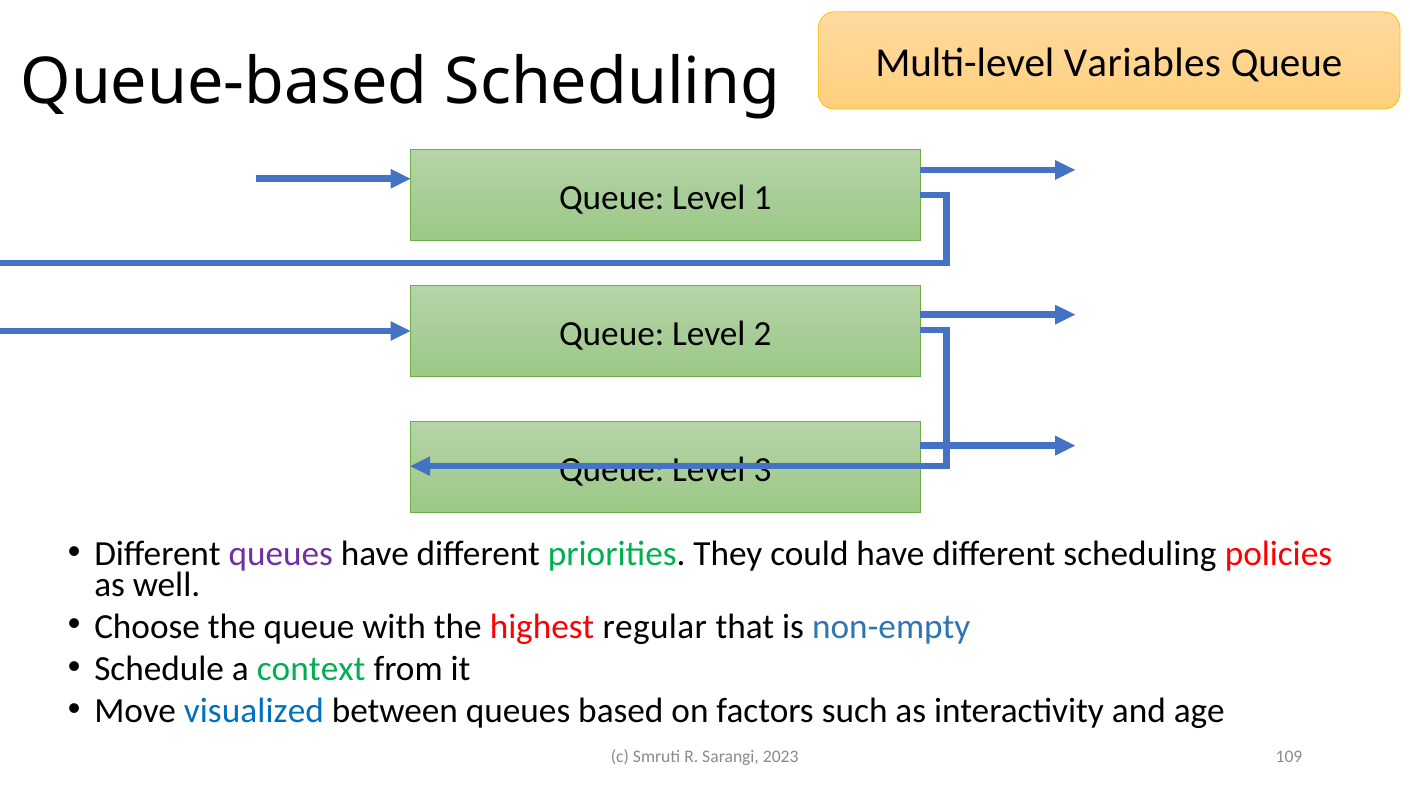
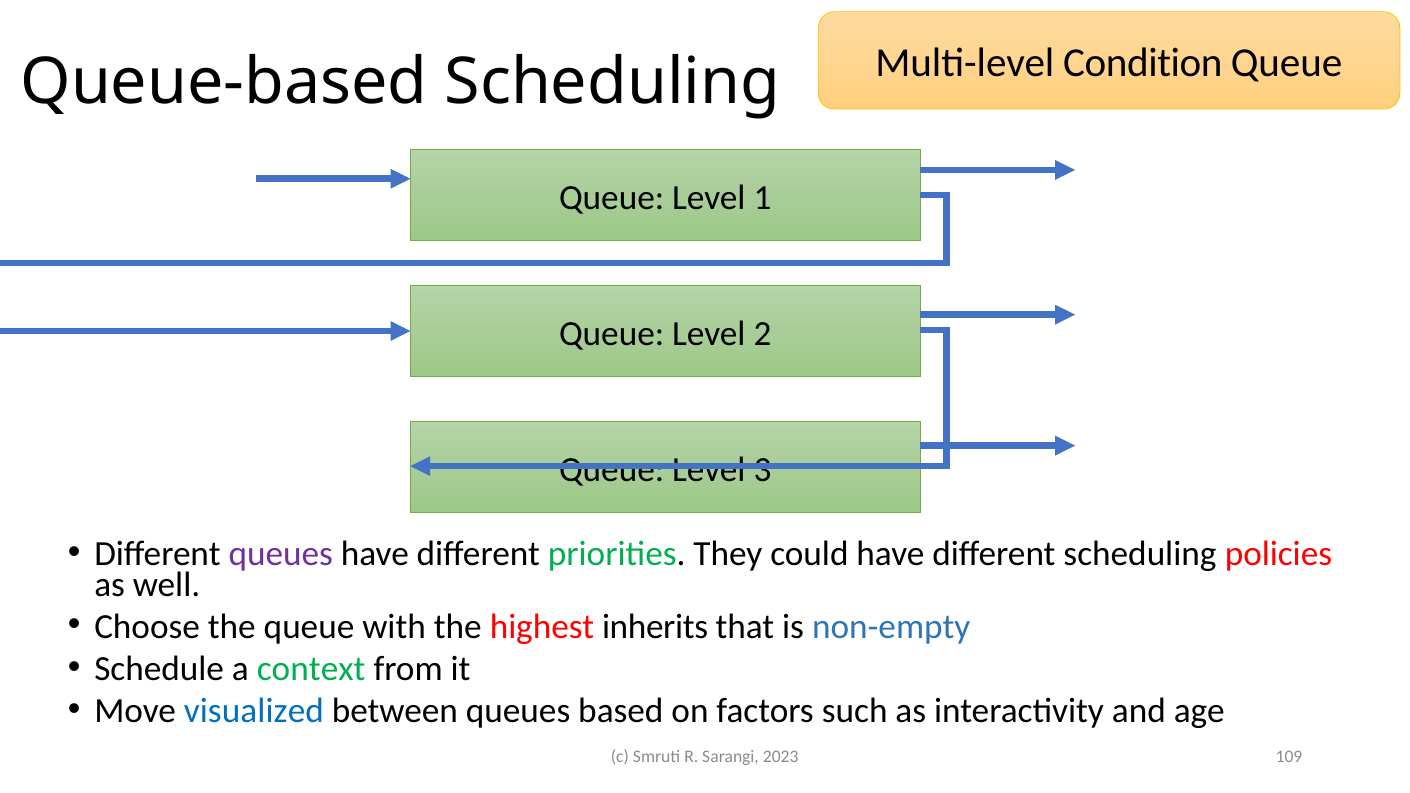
Variables: Variables -> Condition
regular: regular -> inherits
